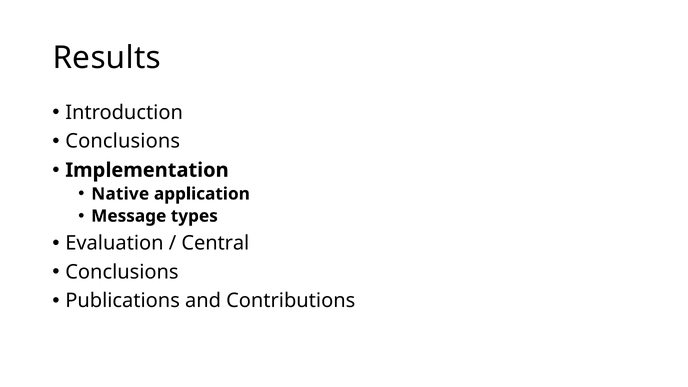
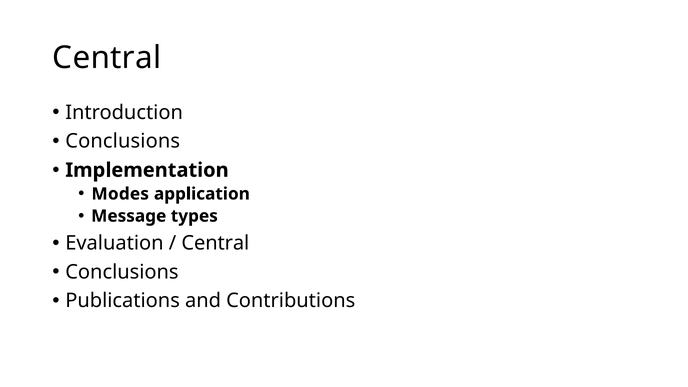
Results at (107, 58): Results -> Central
Native: Native -> Modes
